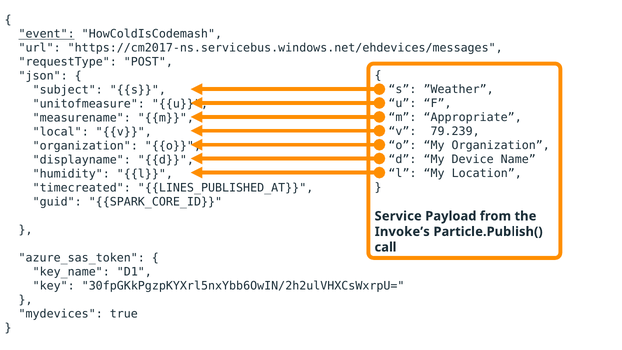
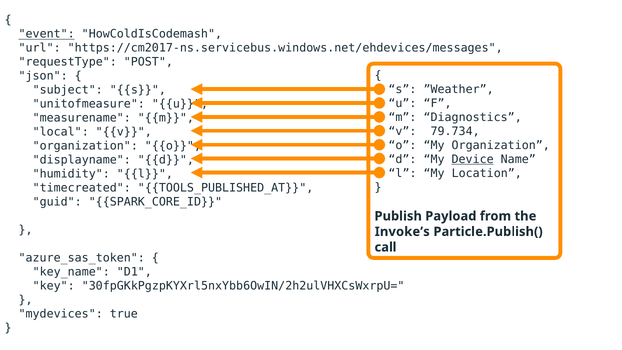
Appropriate: Appropriate -> Diagnostics
79.239: 79.239 -> 79.734
Device underline: none -> present
LINES_PUBLISHED_AT: LINES_PUBLISHED_AT -> TOOLS_PUBLISHED_AT
Service: Service -> Publish
